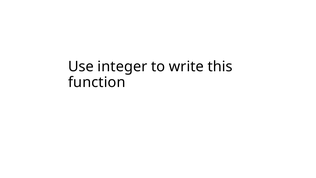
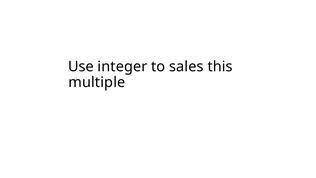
write: write -> sales
function: function -> multiple
